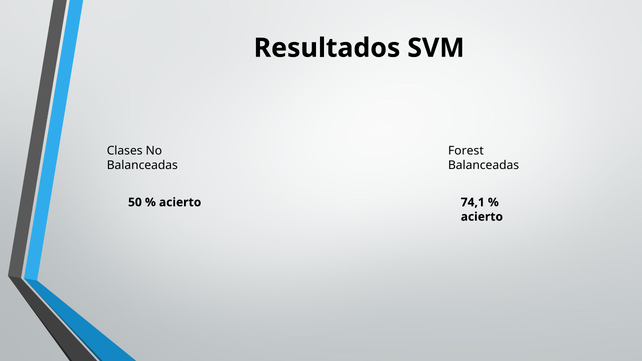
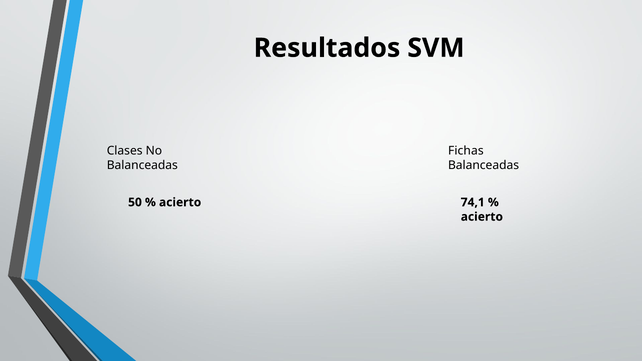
Forest: Forest -> Fichas
